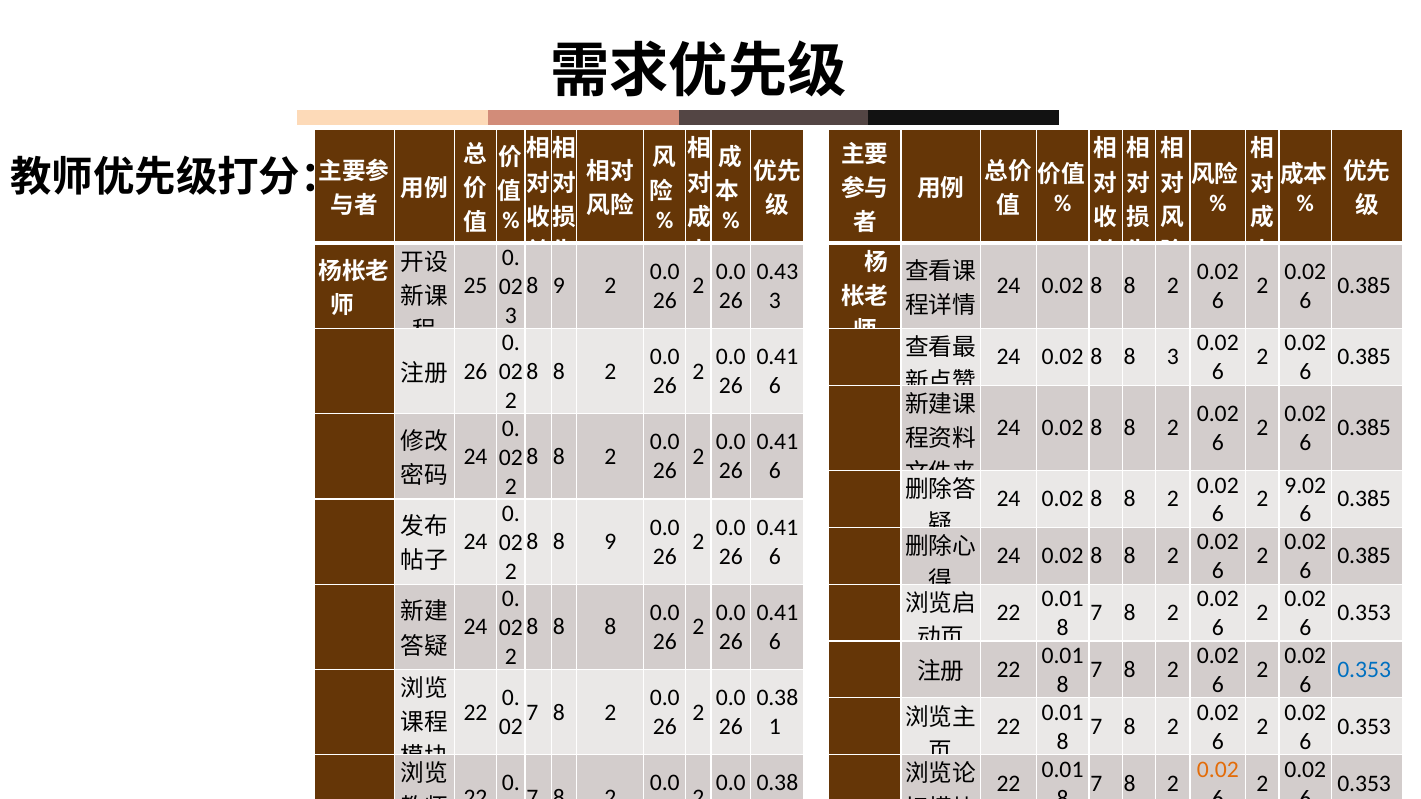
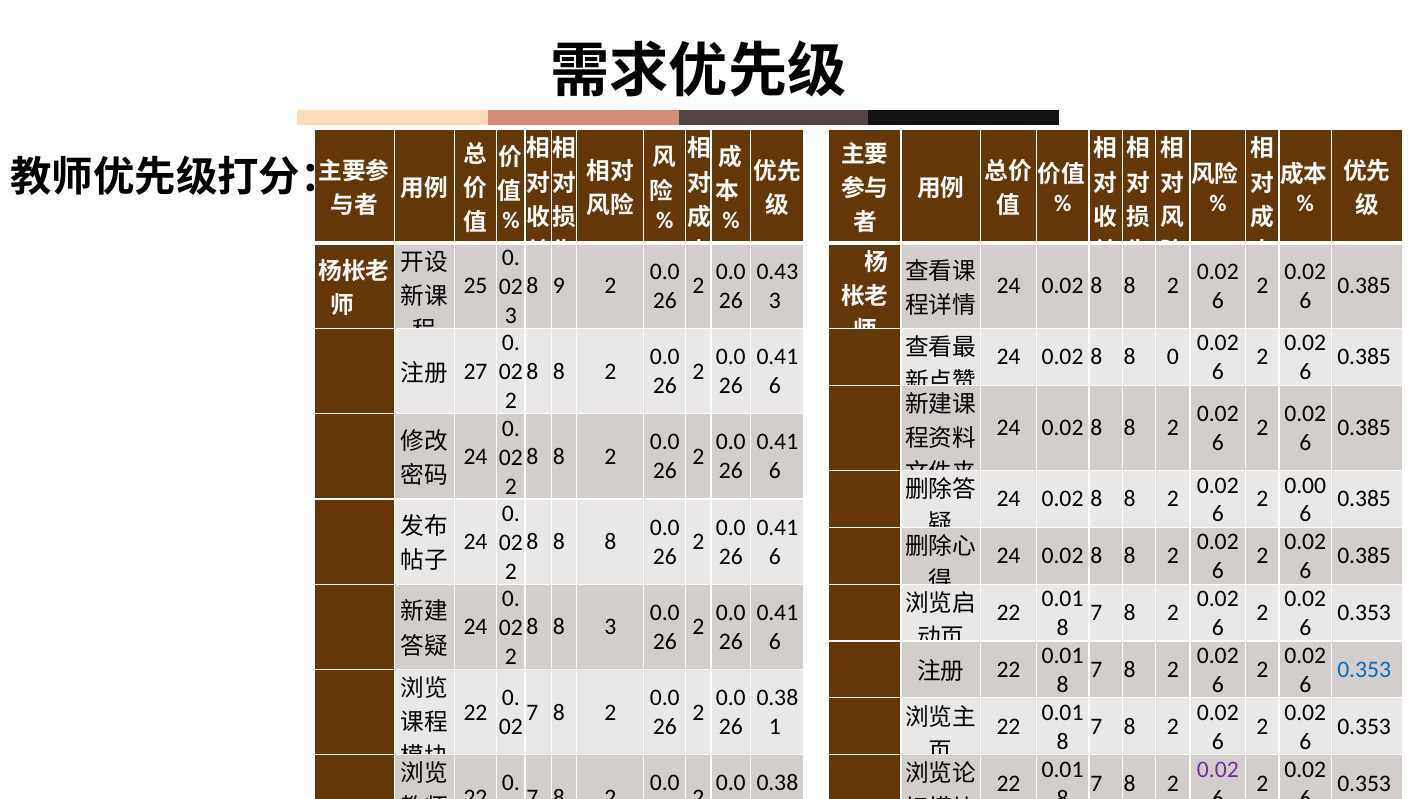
8 3: 3 -> 0
26 at (476, 371): 26 -> 27
9.02: 9.02 -> 0.00
8 8 9: 9 -> 8
8 8 8: 8 -> 3
0.02 at (1218, 770) colour: orange -> purple
